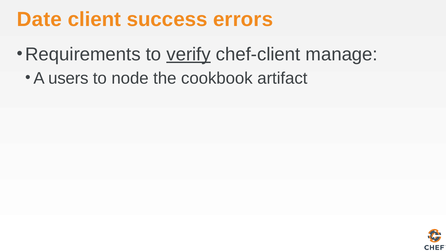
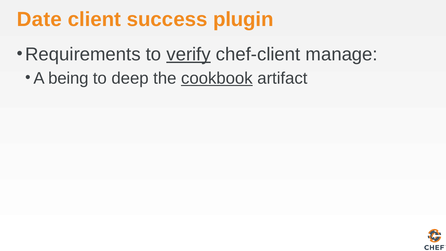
errors: errors -> plugin
users: users -> being
node: node -> deep
cookbook underline: none -> present
